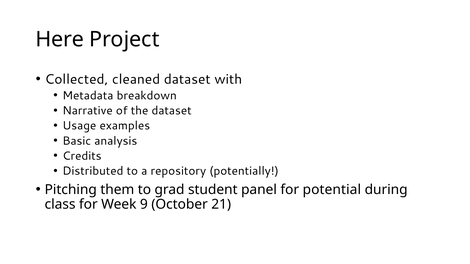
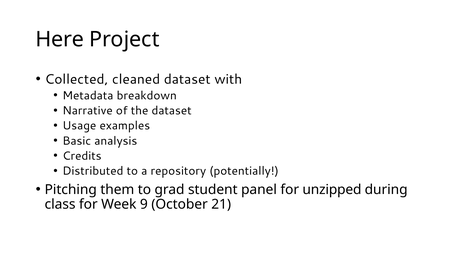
potential: potential -> unzipped
